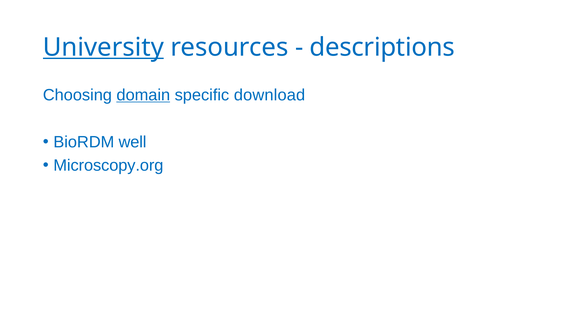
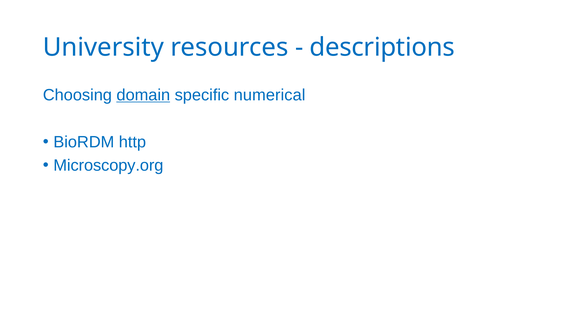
University underline: present -> none
download: download -> numerical
well: well -> http
